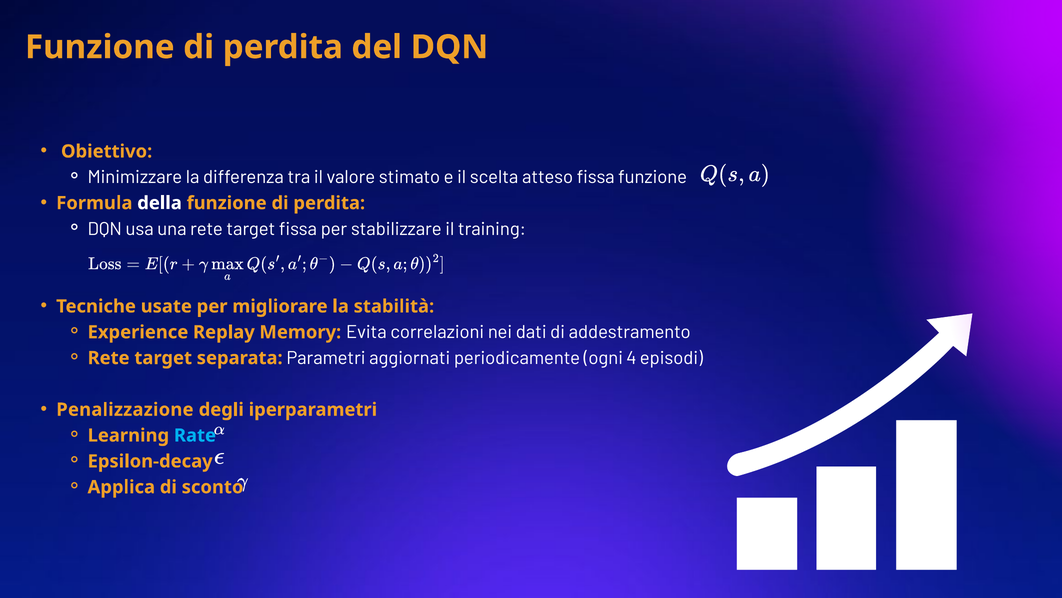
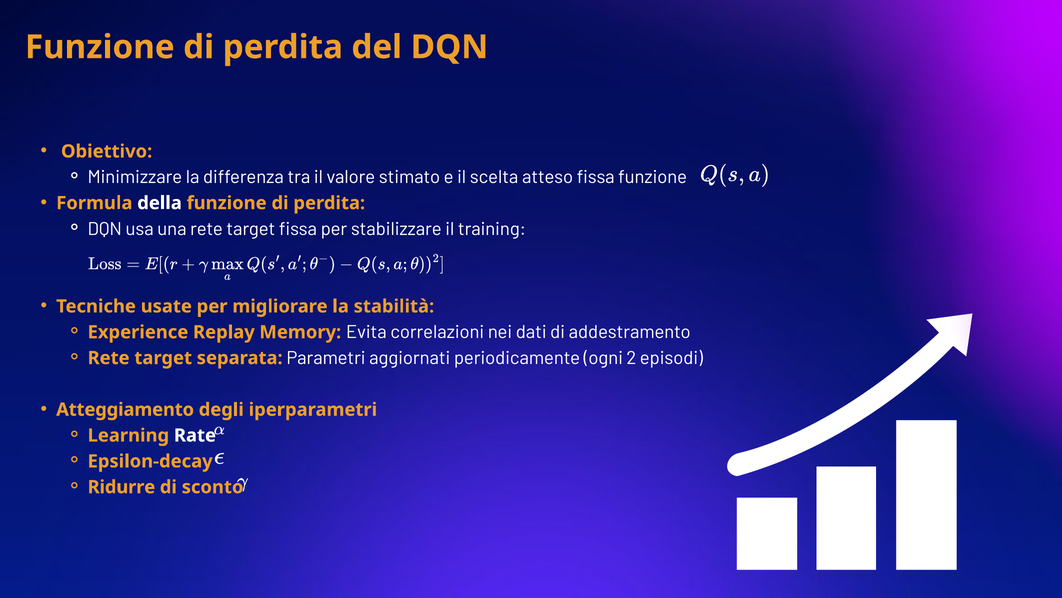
4: 4 -> 2
Penalizzazione: Penalizzazione -> Atteggiamento
Rate colour: light blue -> white
Applica: Applica -> Ridurre
